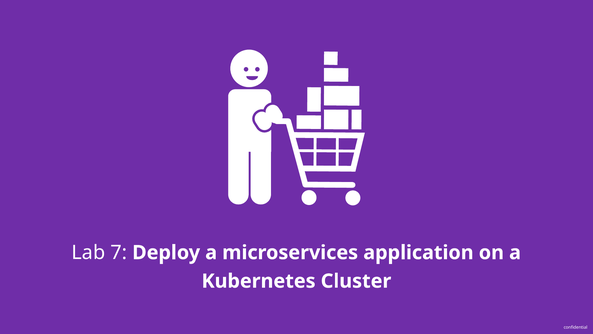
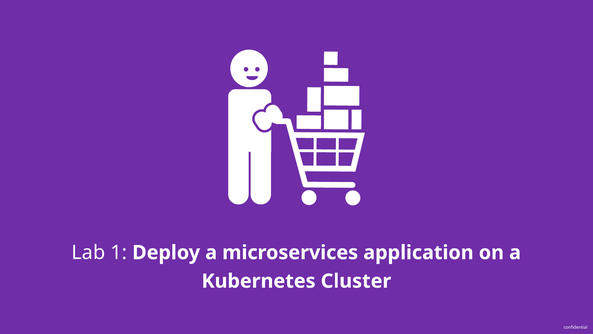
7: 7 -> 1
